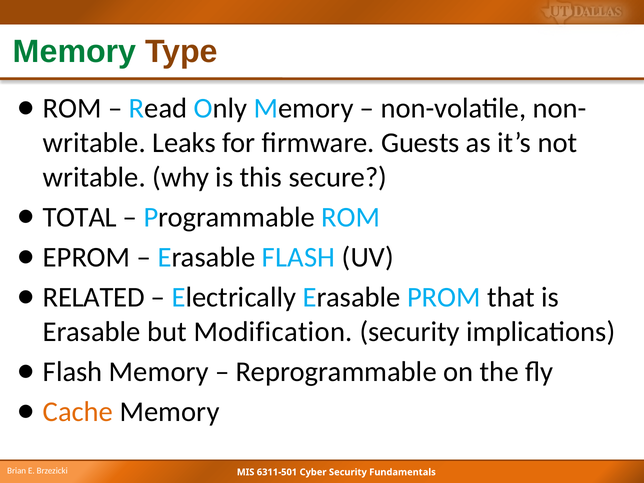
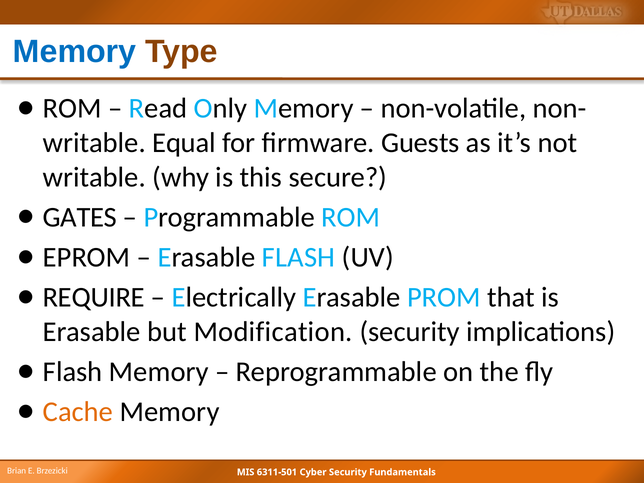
Memory at (75, 52) colour: green -> blue
Leaks: Leaks -> Equal
TOTAL: TOTAL -> GATES
RELATED: RELATED -> REQUIRE
